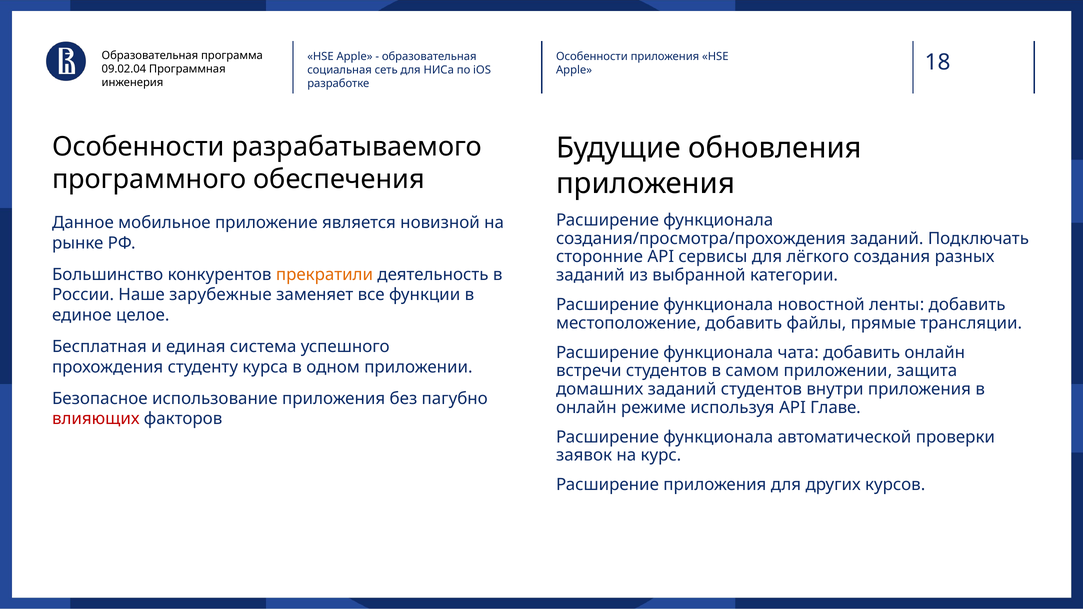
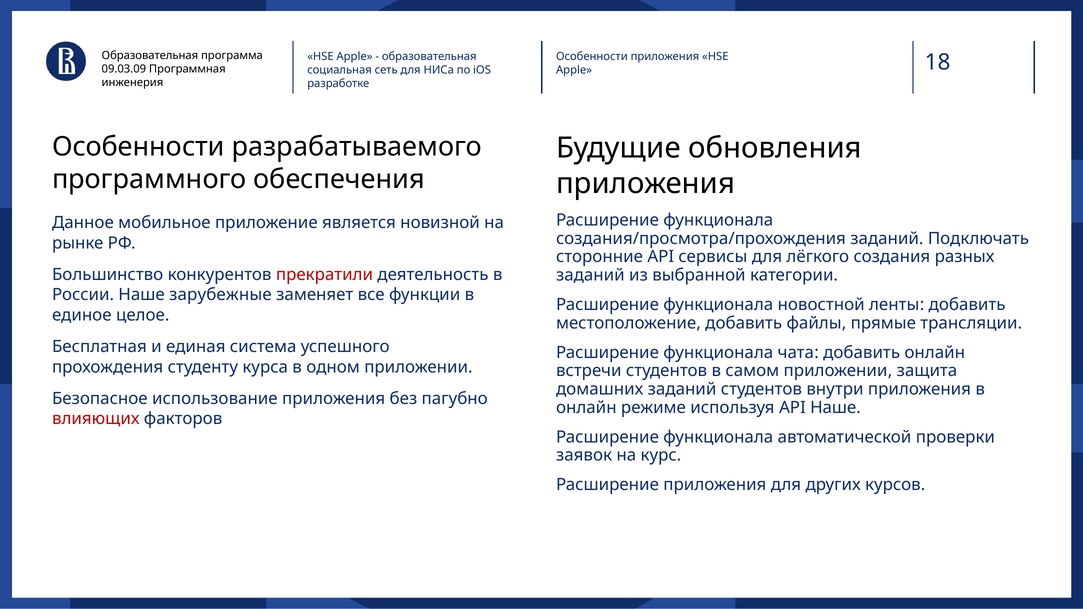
09.02.04: 09.02.04 -> 09.03.09
прекратили colour: orange -> red
API Главе: Главе -> Наше
